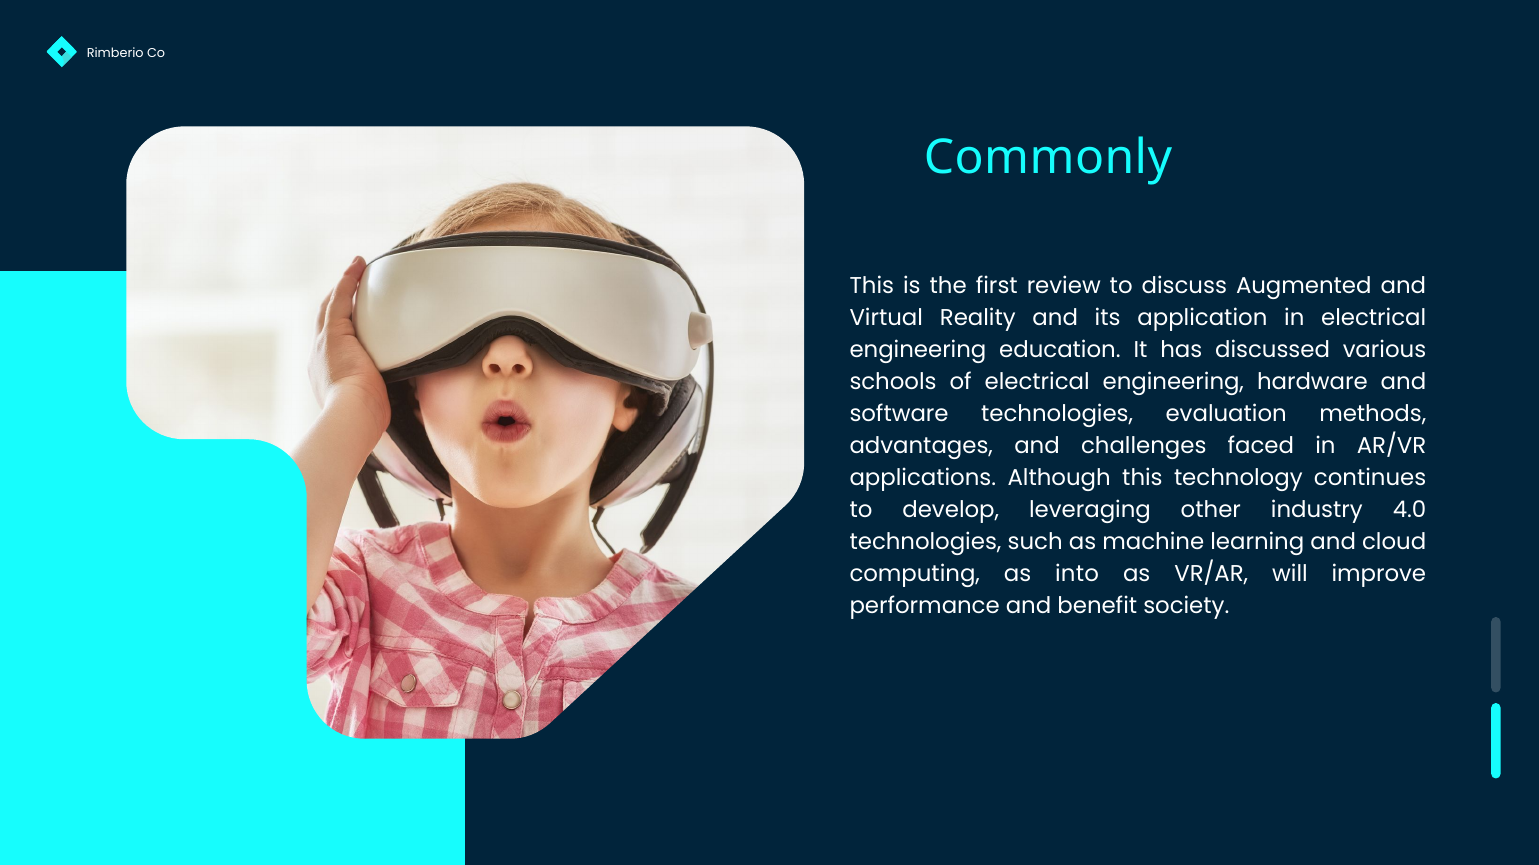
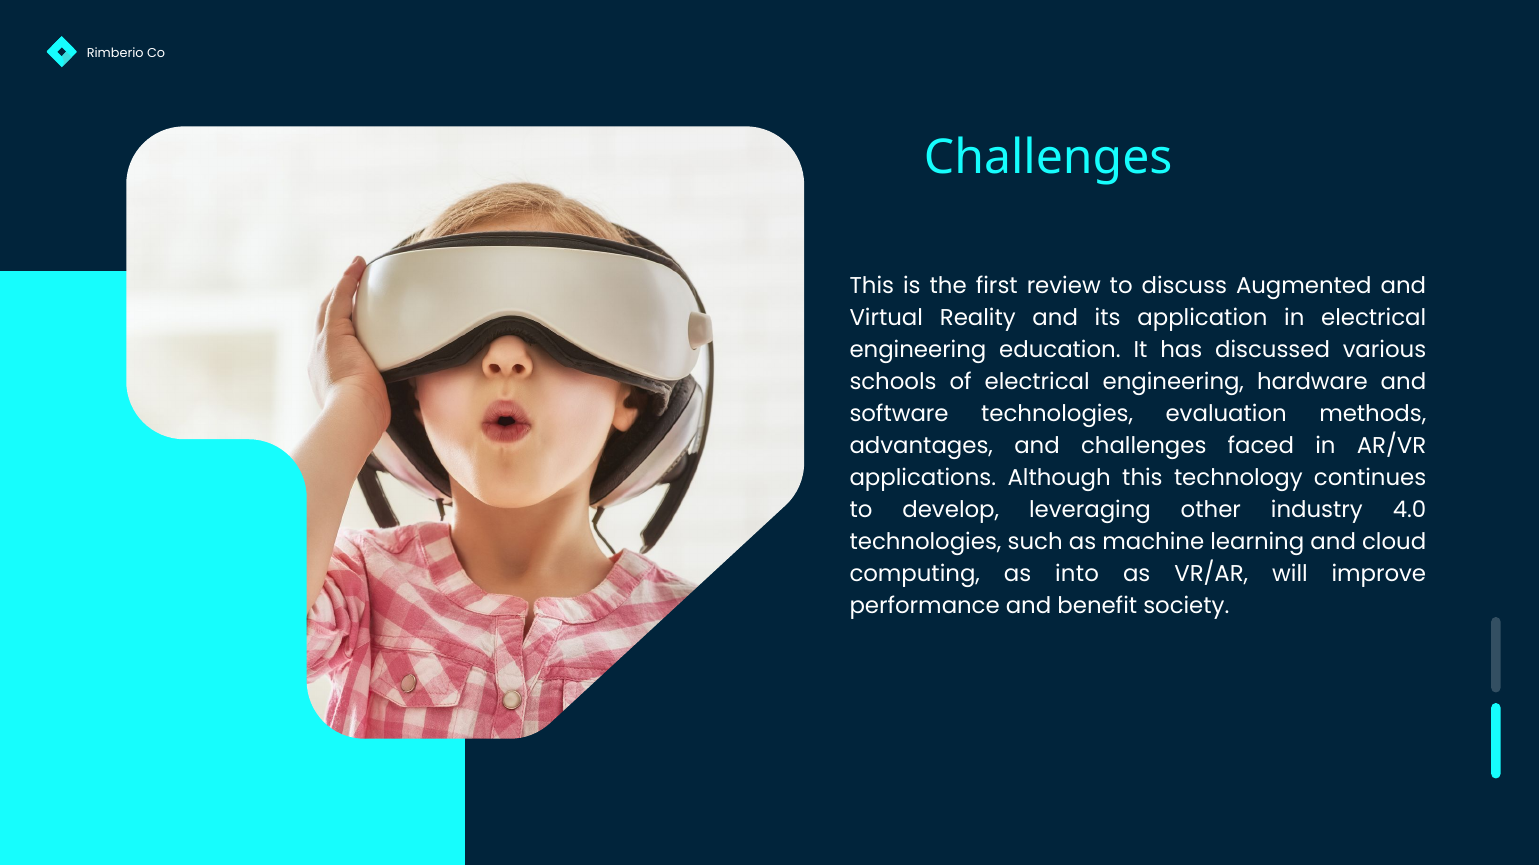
Commonly at (1048, 158): Commonly -> Challenges
